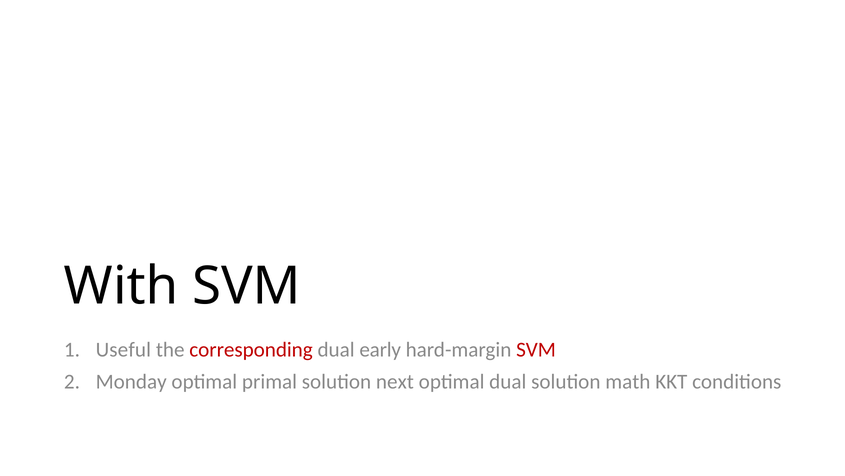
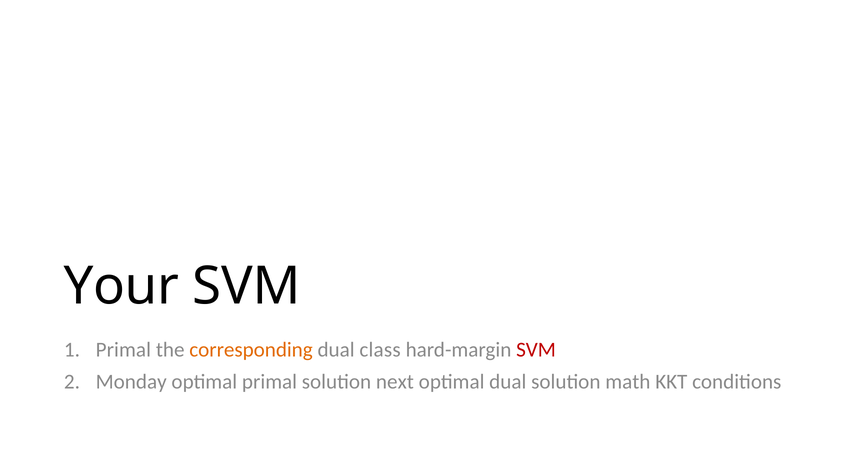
With: With -> Your
Useful at (123, 349): Useful -> Primal
corresponding colour: red -> orange
early: early -> class
